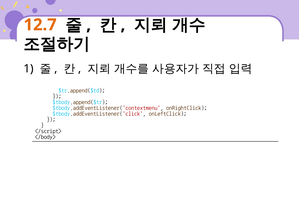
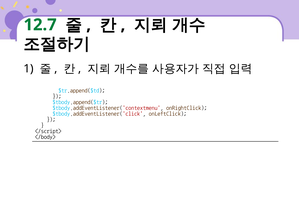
12.7 colour: orange -> green
